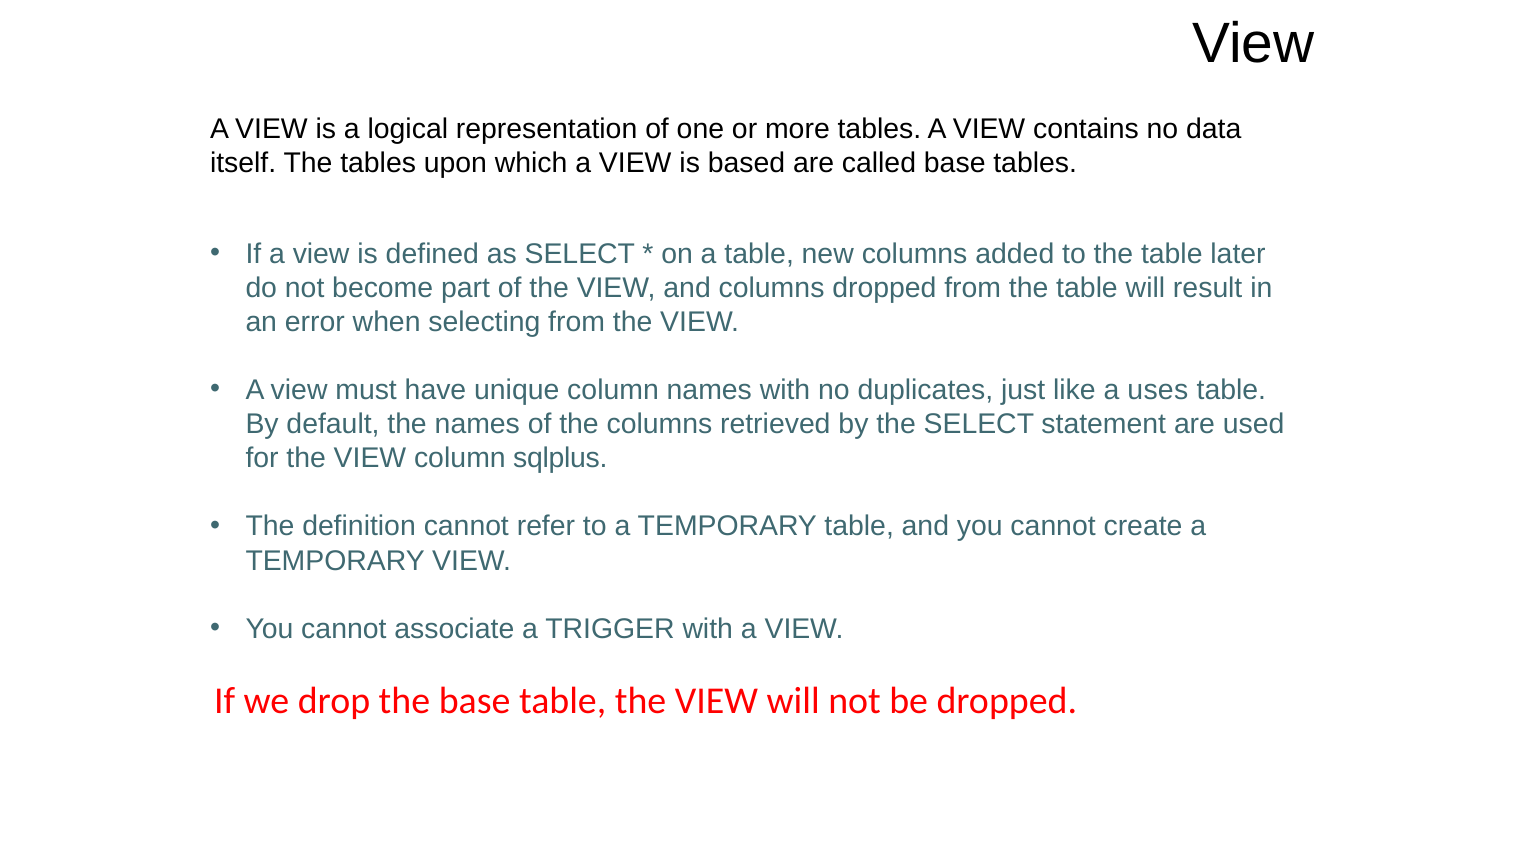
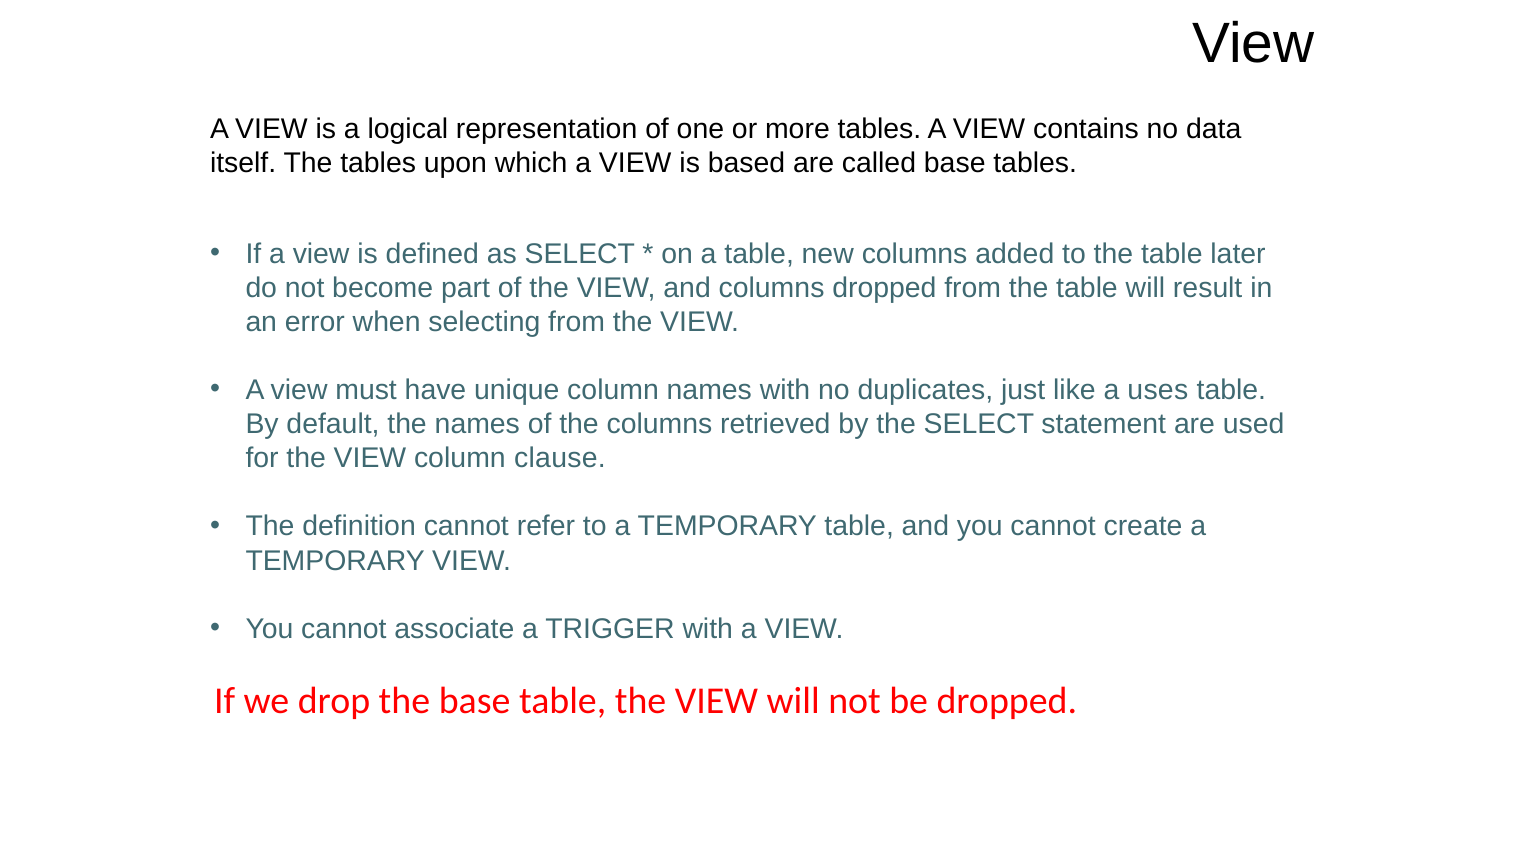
sqlplus: sqlplus -> clause
